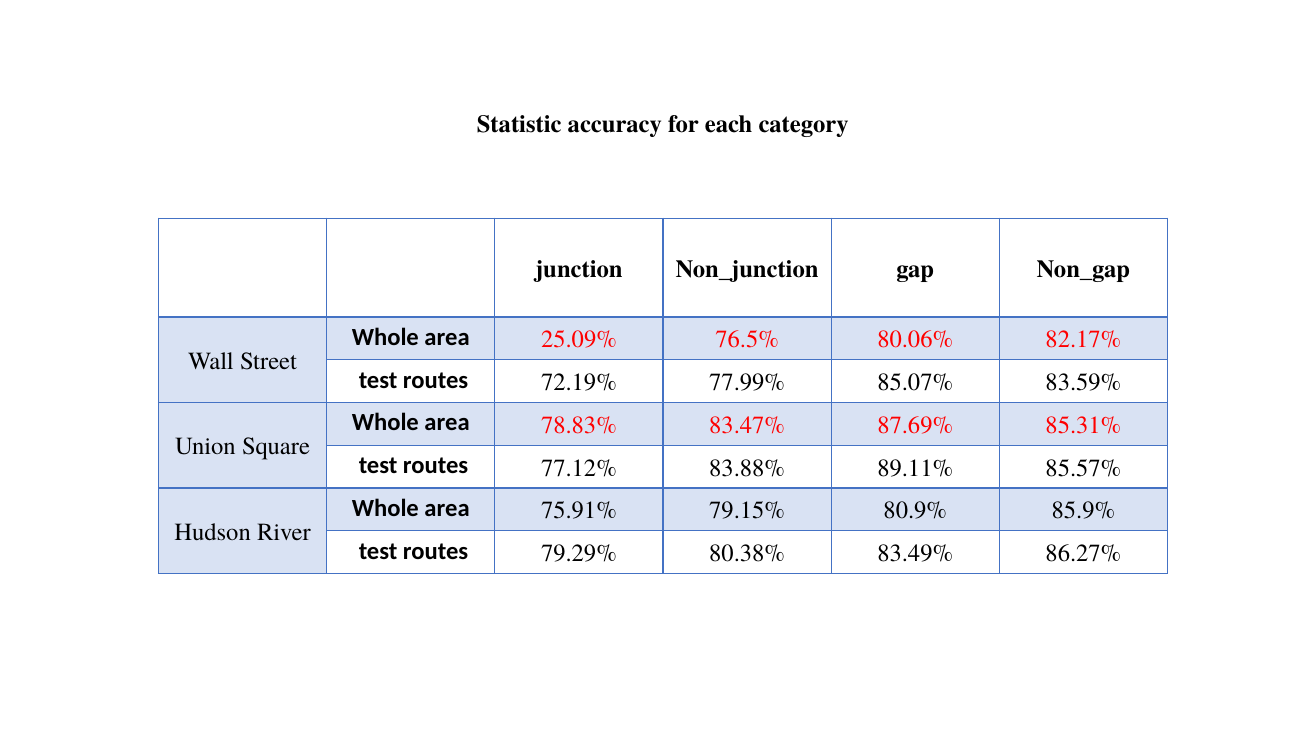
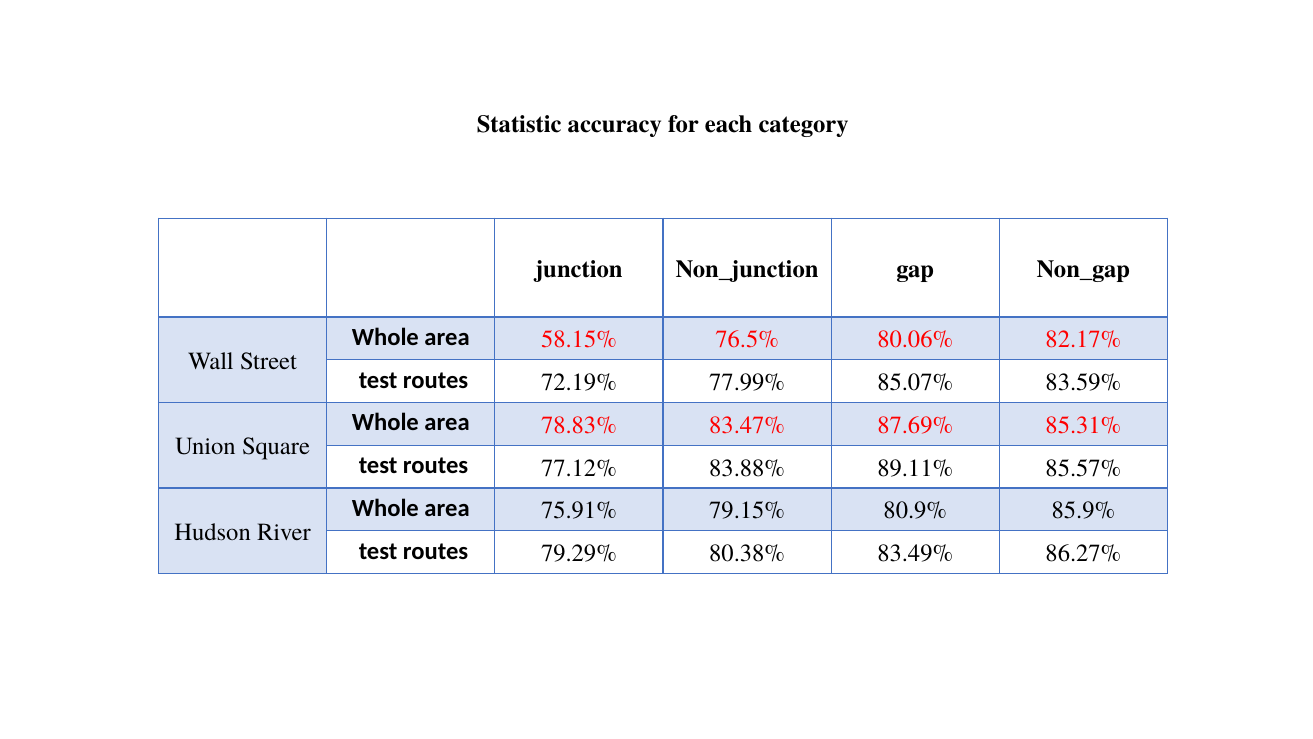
25.09%: 25.09% -> 58.15%
